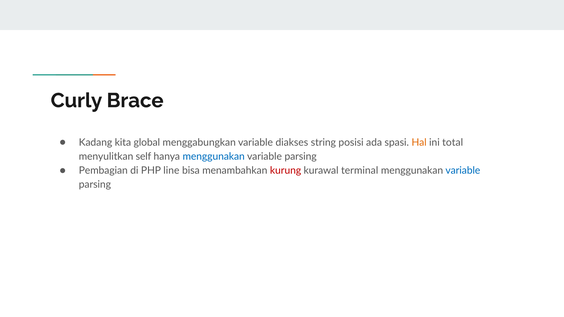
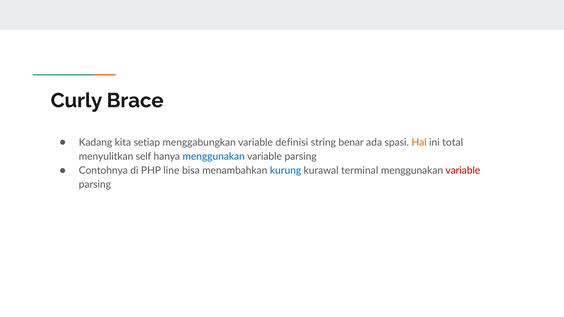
global: global -> setiap
diakses: diakses -> definisi
posisi: posisi -> benar
Pembagian: Pembagian -> Contohnya
kurung colour: red -> blue
variable at (463, 171) colour: blue -> red
